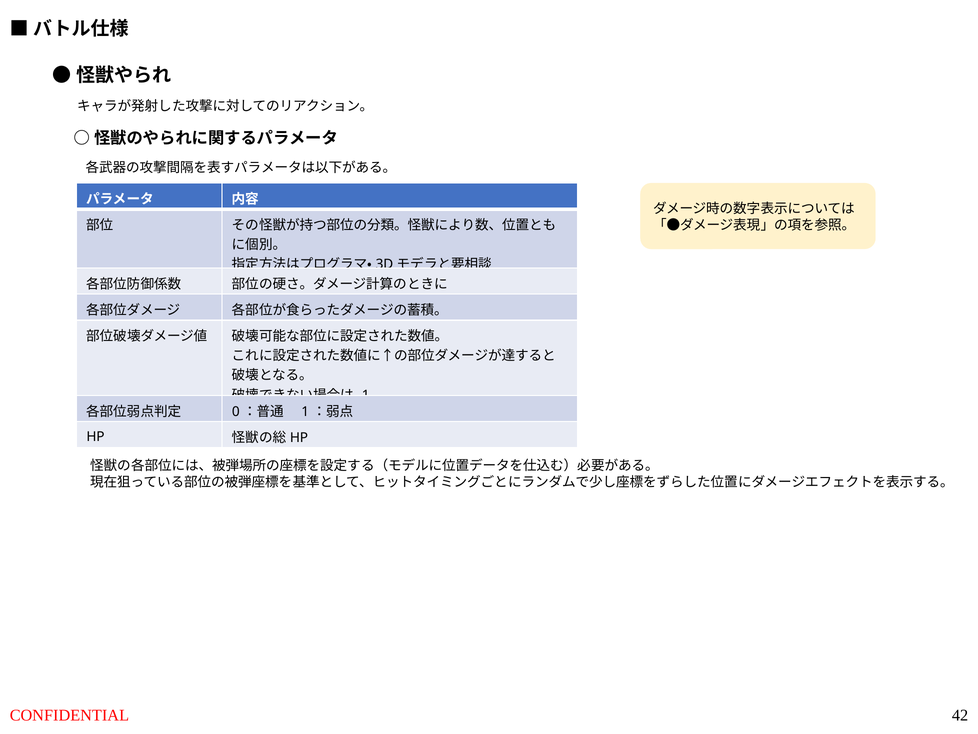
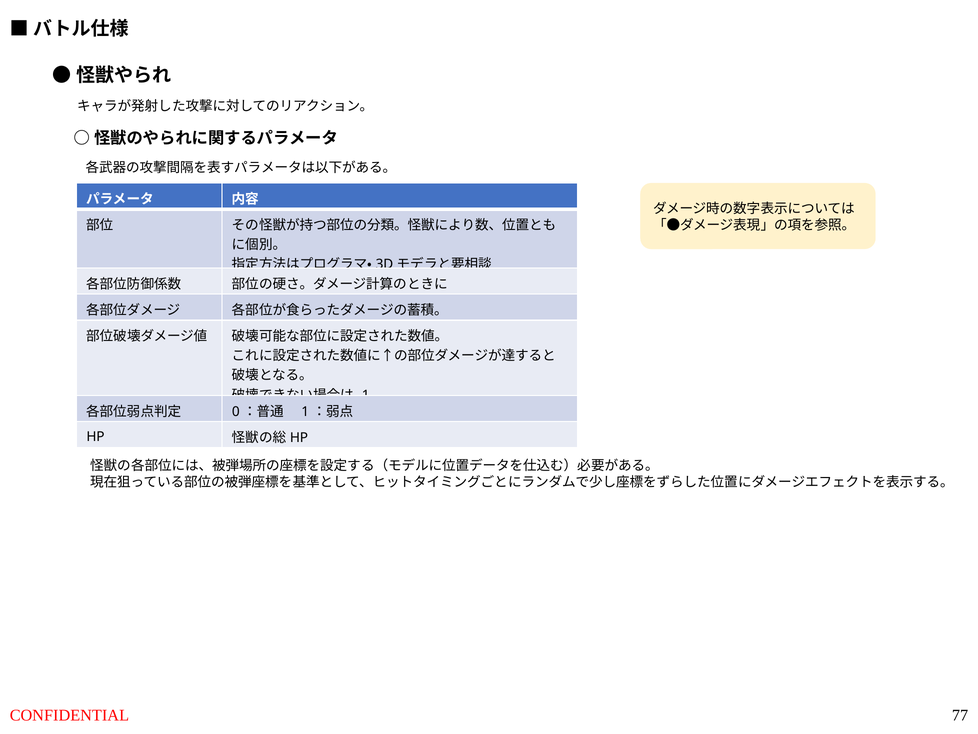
42: 42 -> 77
